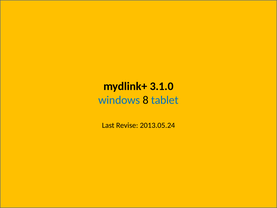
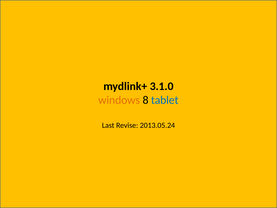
windows colour: blue -> orange
